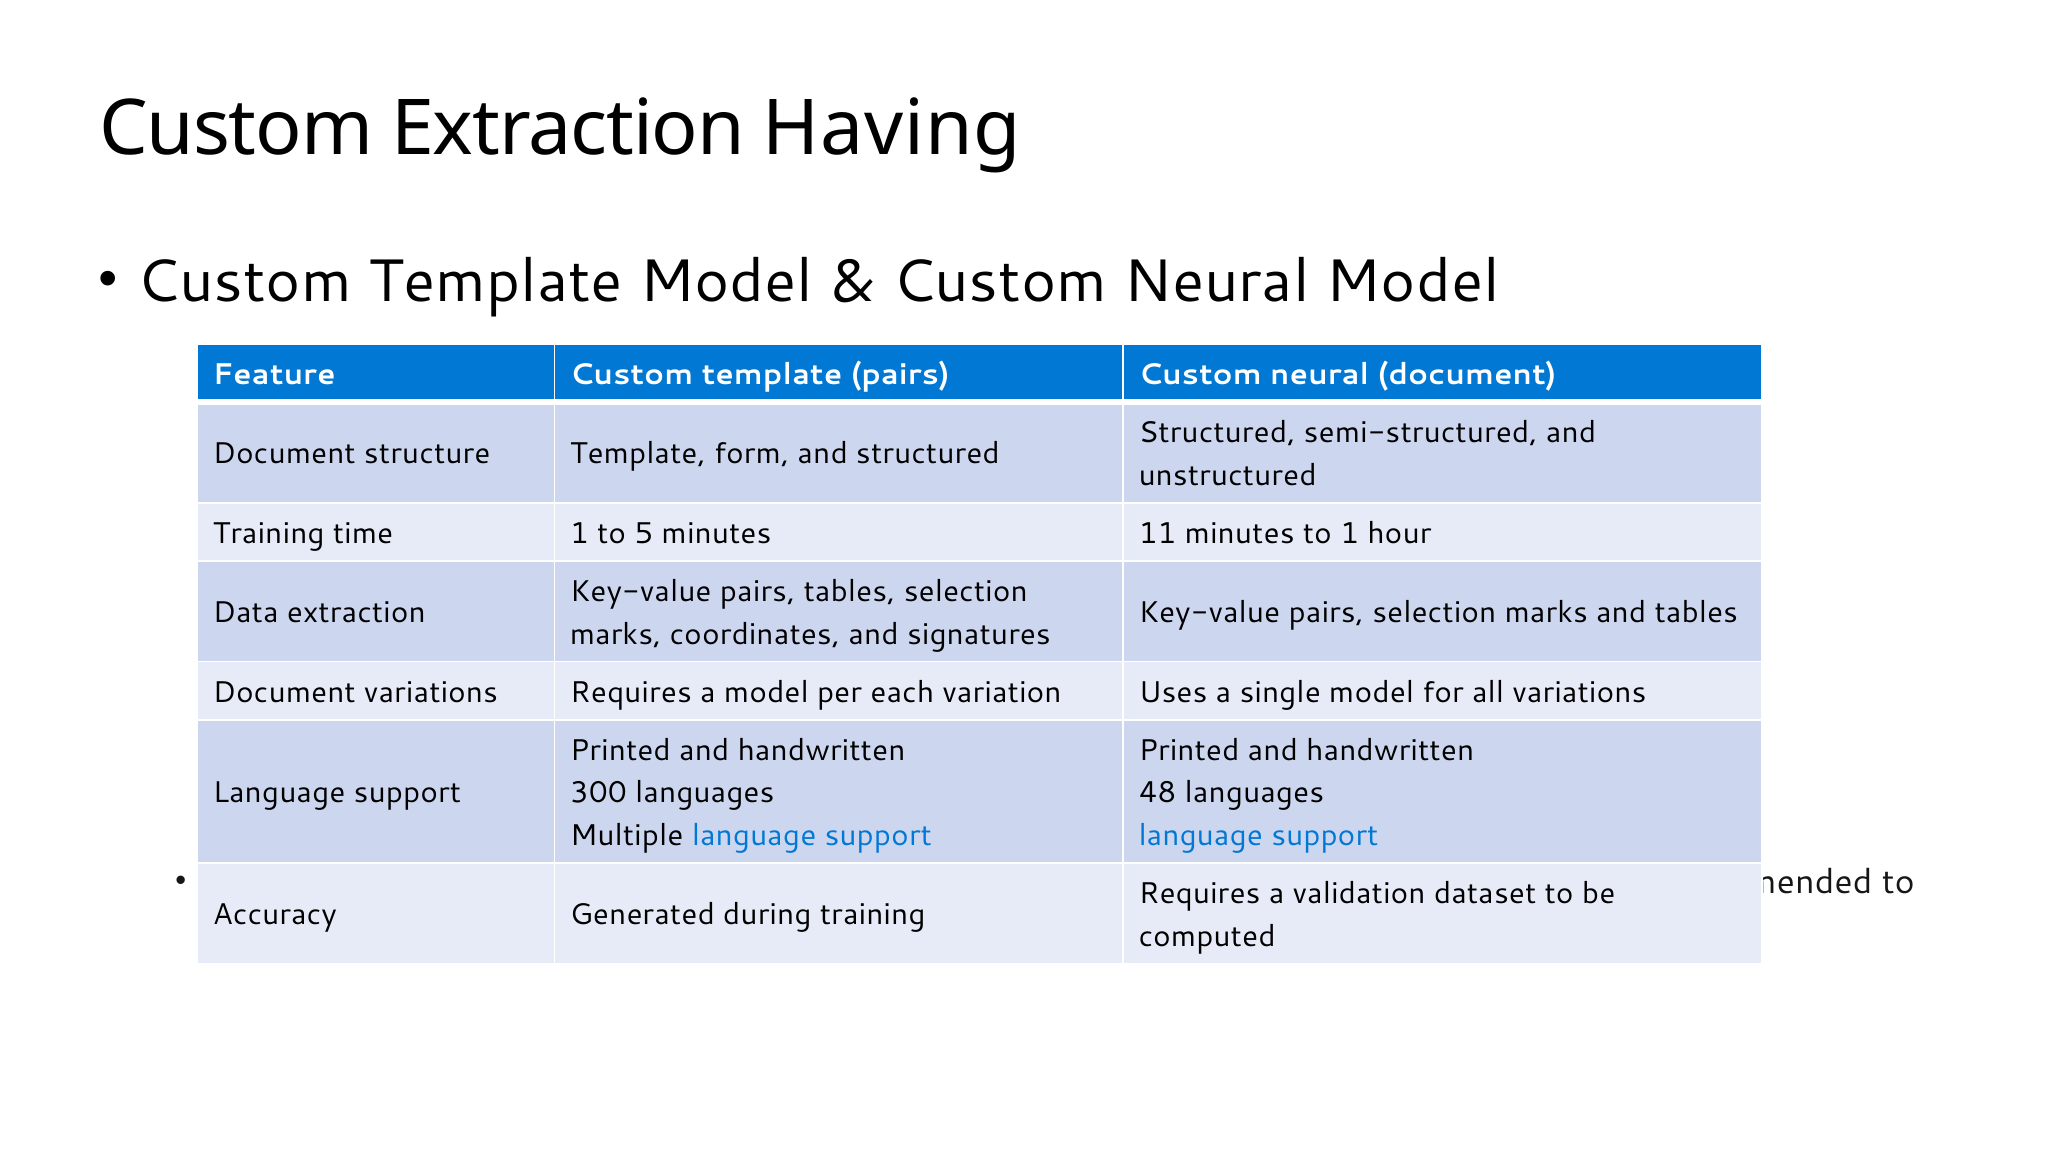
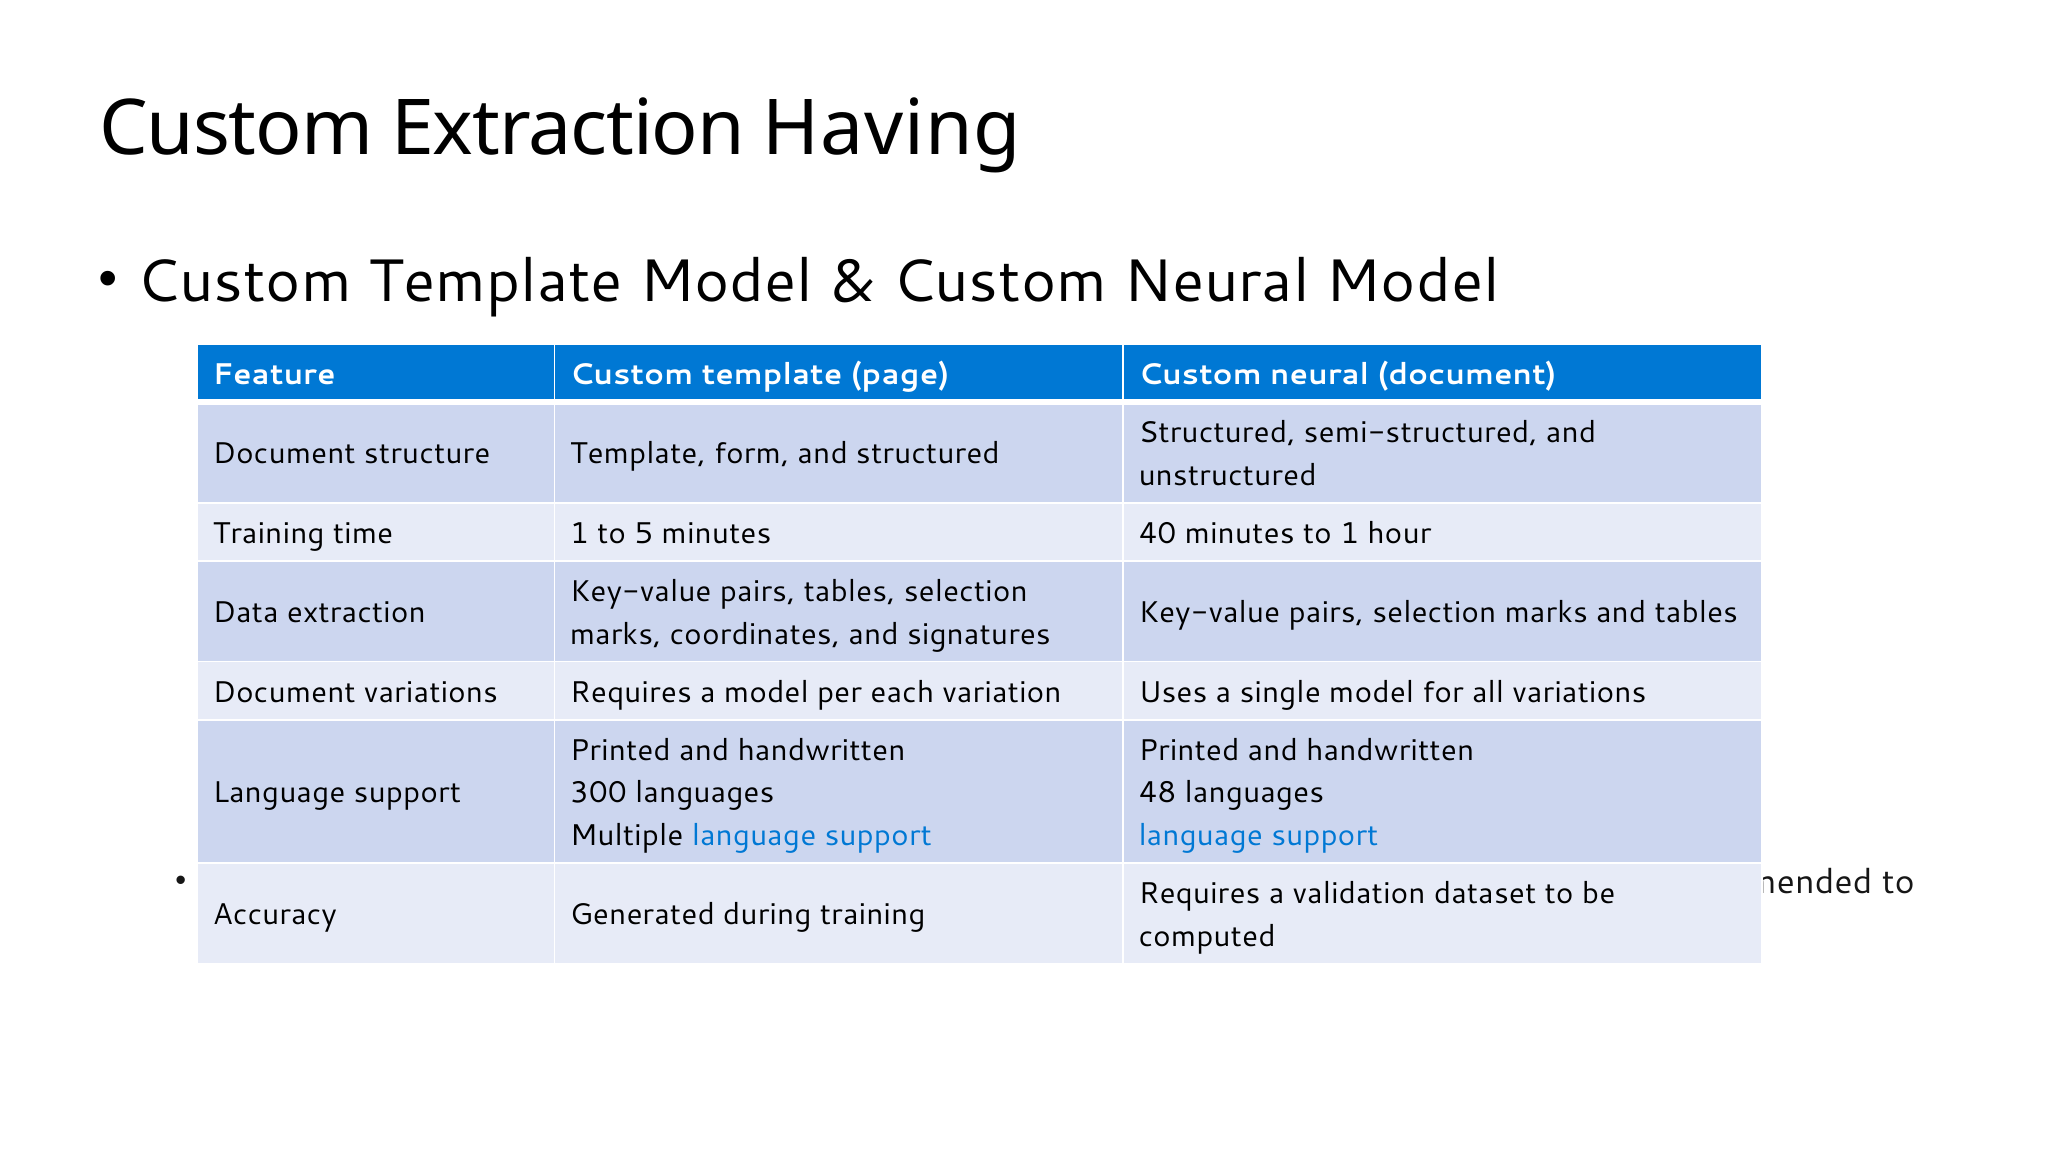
template pairs: pairs -> page
11: 11 -> 40
